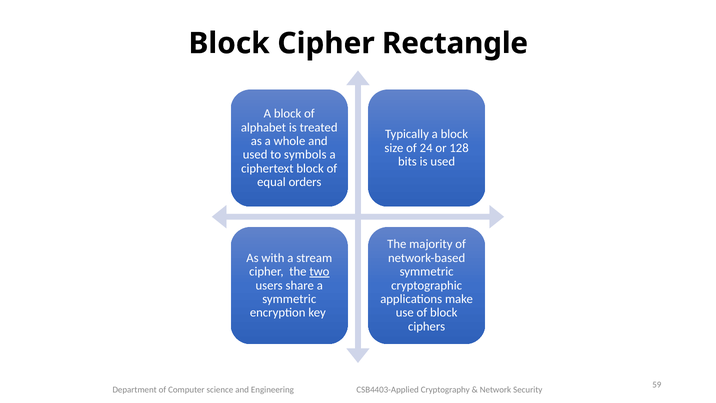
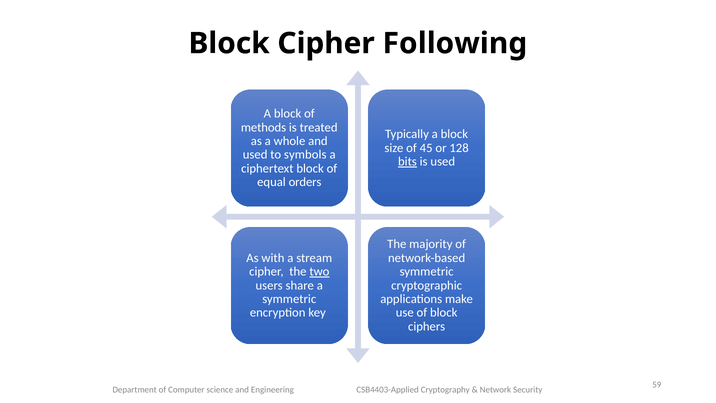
Rectangle: Rectangle -> Following
alphabet: alphabet -> methods
24: 24 -> 45
bits underline: none -> present
